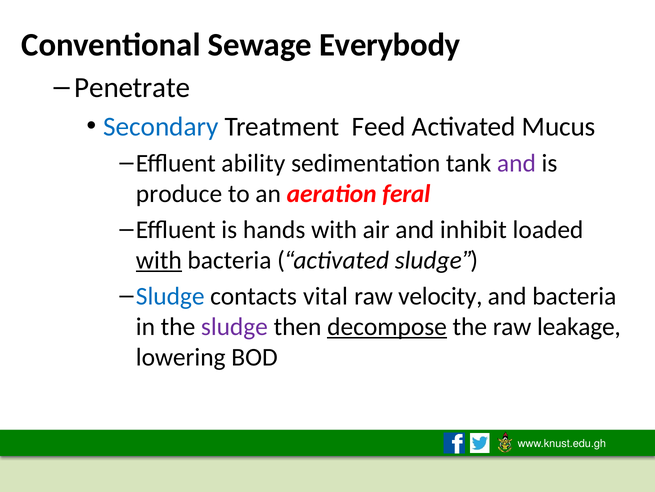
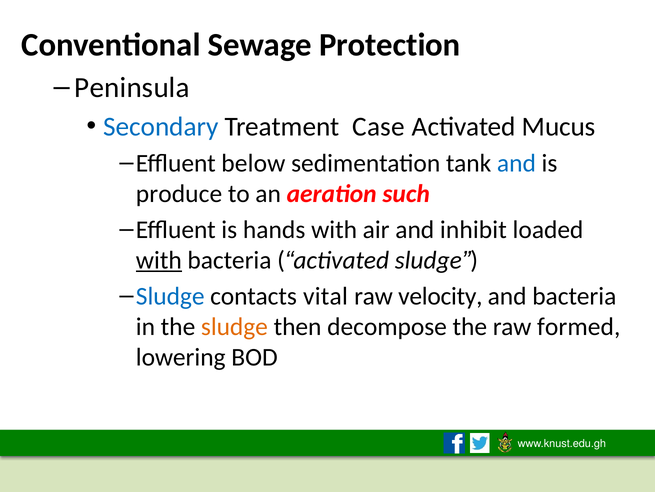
Everybody: Everybody -> Protection
Penetrate: Penetrate -> Peninsula
Feed: Feed -> Case
ability: ability -> below
and at (516, 163) colour: purple -> blue
feral: feral -> such
sludge at (234, 326) colour: purple -> orange
decompose underline: present -> none
leakage: leakage -> formed
